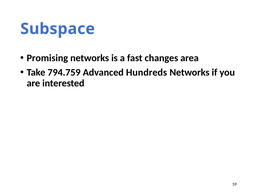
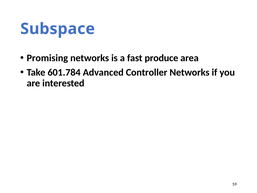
changes: changes -> produce
794.759: 794.759 -> 601.784
Hundreds: Hundreds -> Controller
